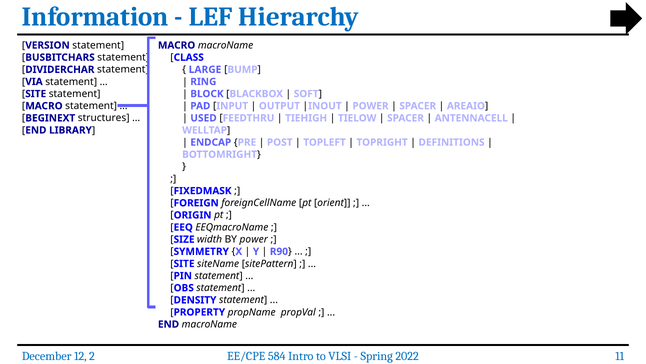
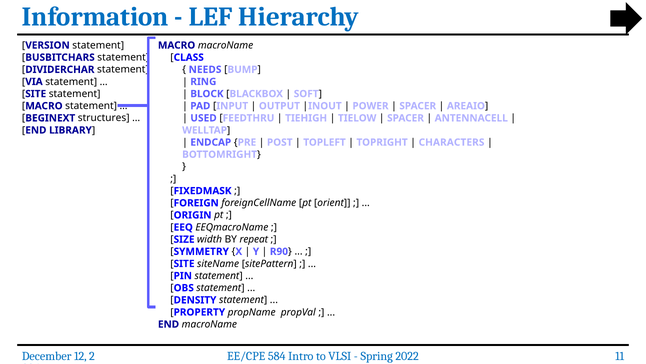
LARGE: LARGE -> NEEDS
DEFINITIONS: DEFINITIONS -> CHARACTERS
BY power: power -> repeat
